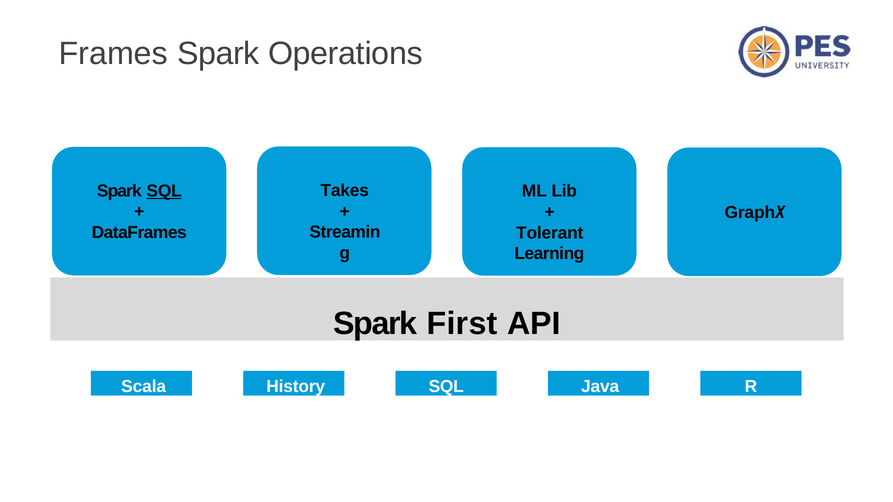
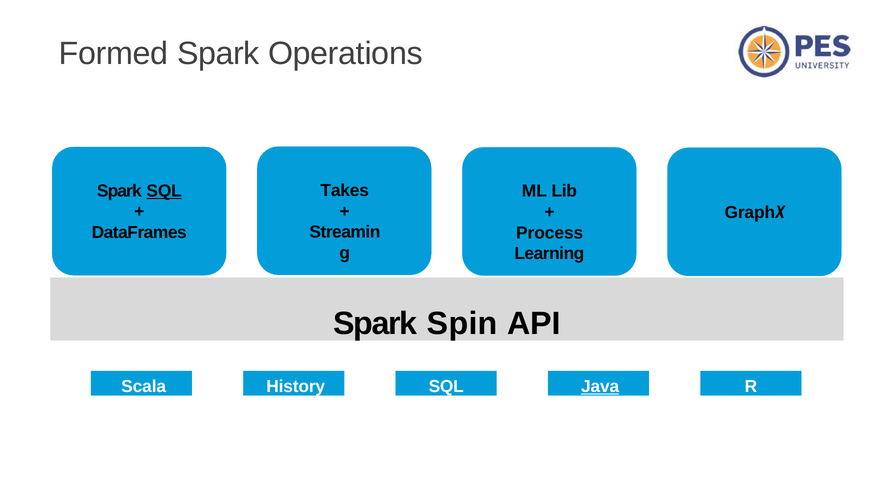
Frames: Frames -> Formed
Tolerant: Tolerant -> Process
First: First -> Spin
Java underline: none -> present
